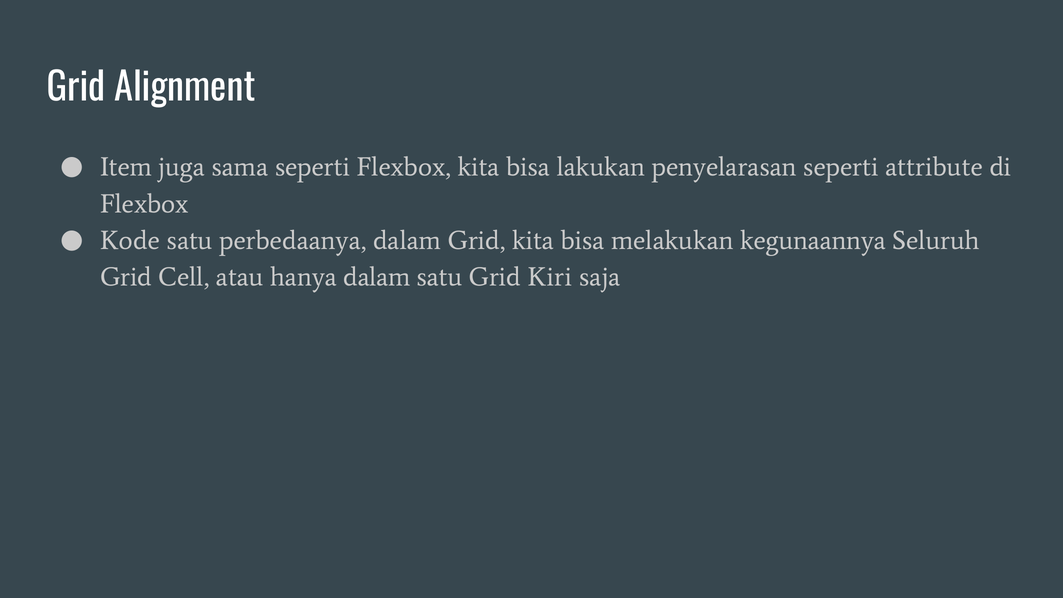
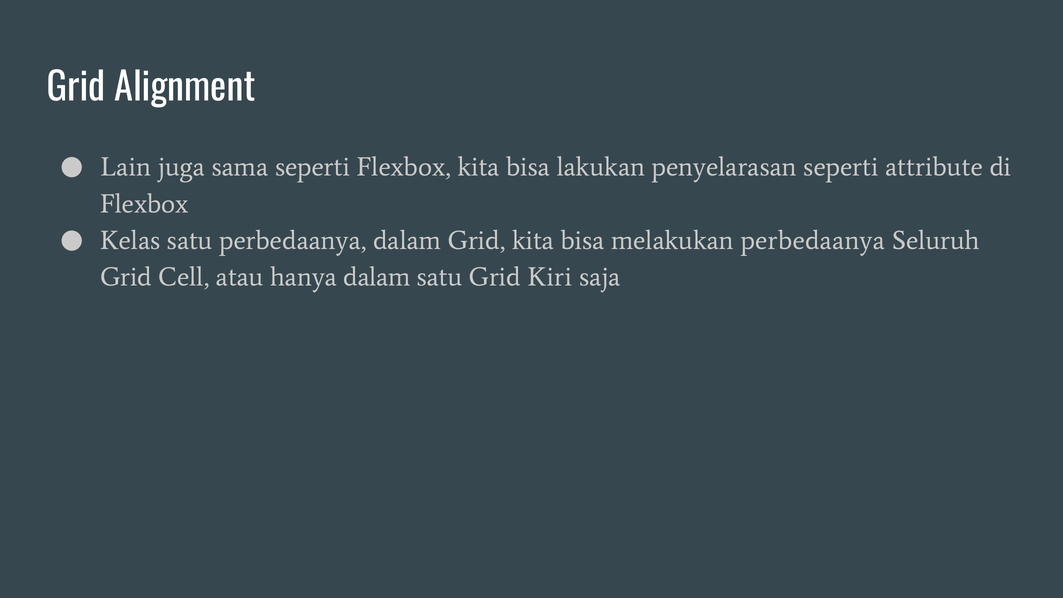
Item: Item -> Lain
Kode: Kode -> Kelas
melakukan kegunaannya: kegunaannya -> perbedaanya
